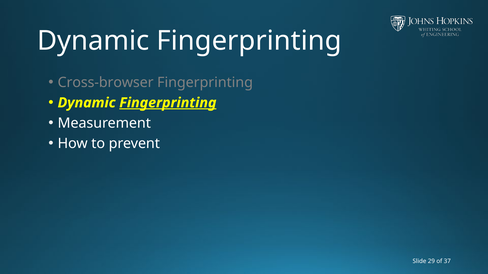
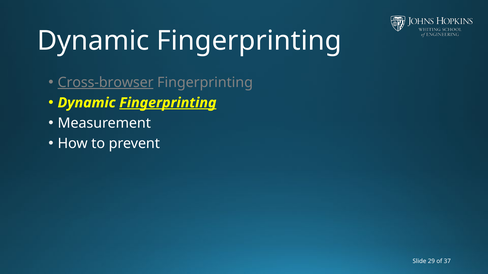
Cross-browser underline: none -> present
